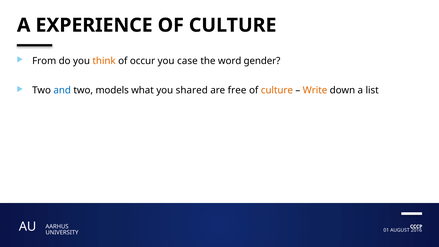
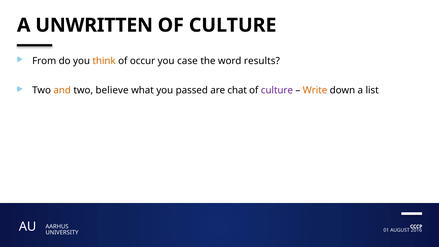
EXPERIENCE: EXPERIENCE -> UNWRITTEN
gender: gender -> results
and colour: blue -> orange
models: models -> believe
shared: shared -> passed
free: free -> chat
culture at (277, 90) colour: orange -> purple
